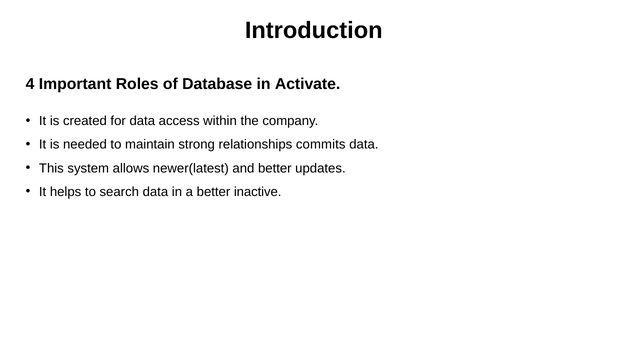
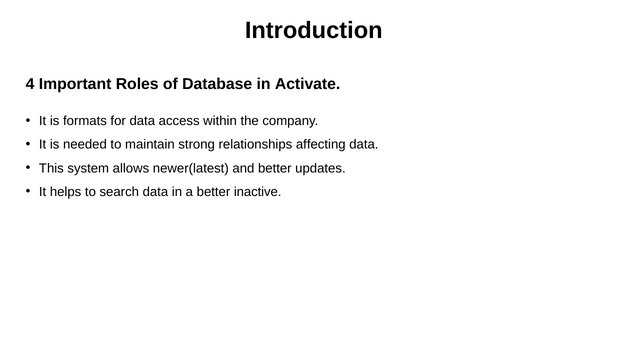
created: created -> formats
commits: commits -> affecting
